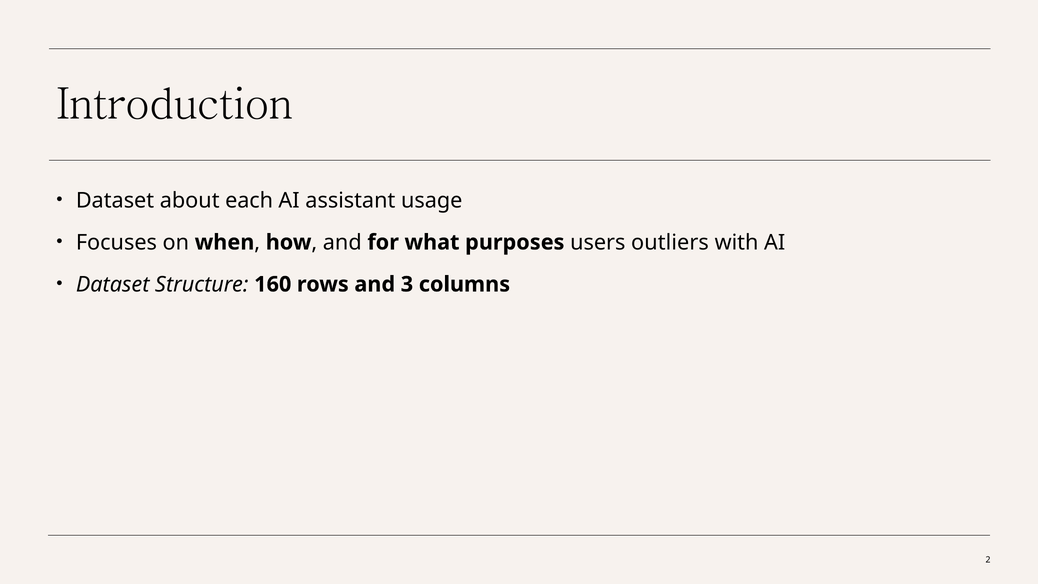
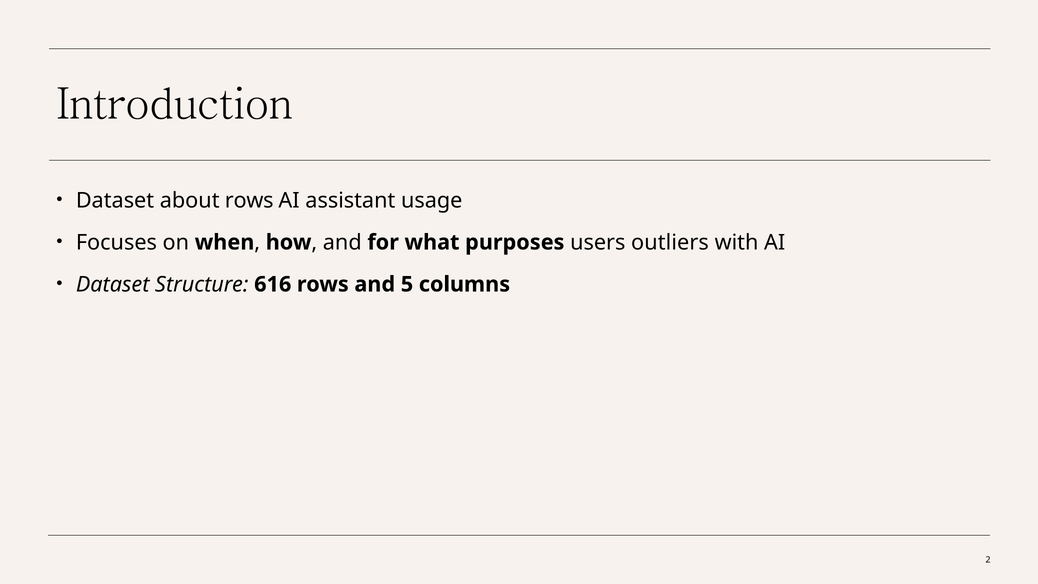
about each: each -> rows
160: 160 -> 616
3: 3 -> 5
